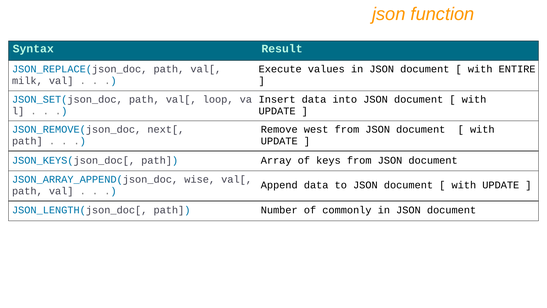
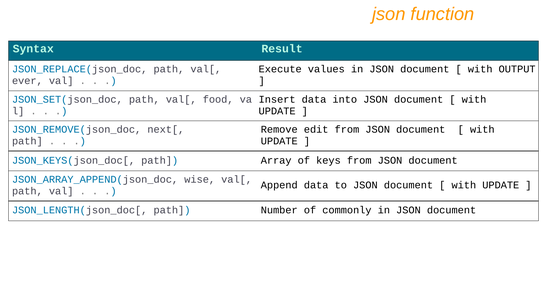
ENTIRE: ENTIRE -> OUTPUT
milk: milk -> ever
loop: loop -> food
west: west -> edit
